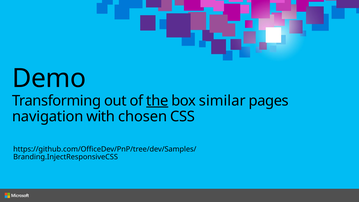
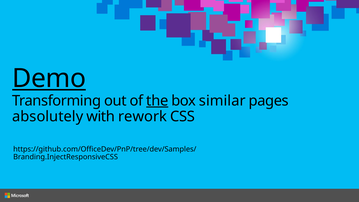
Demo underline: none -> present
navigation: navigation -> absolutely
chosen: chosen -> rework
